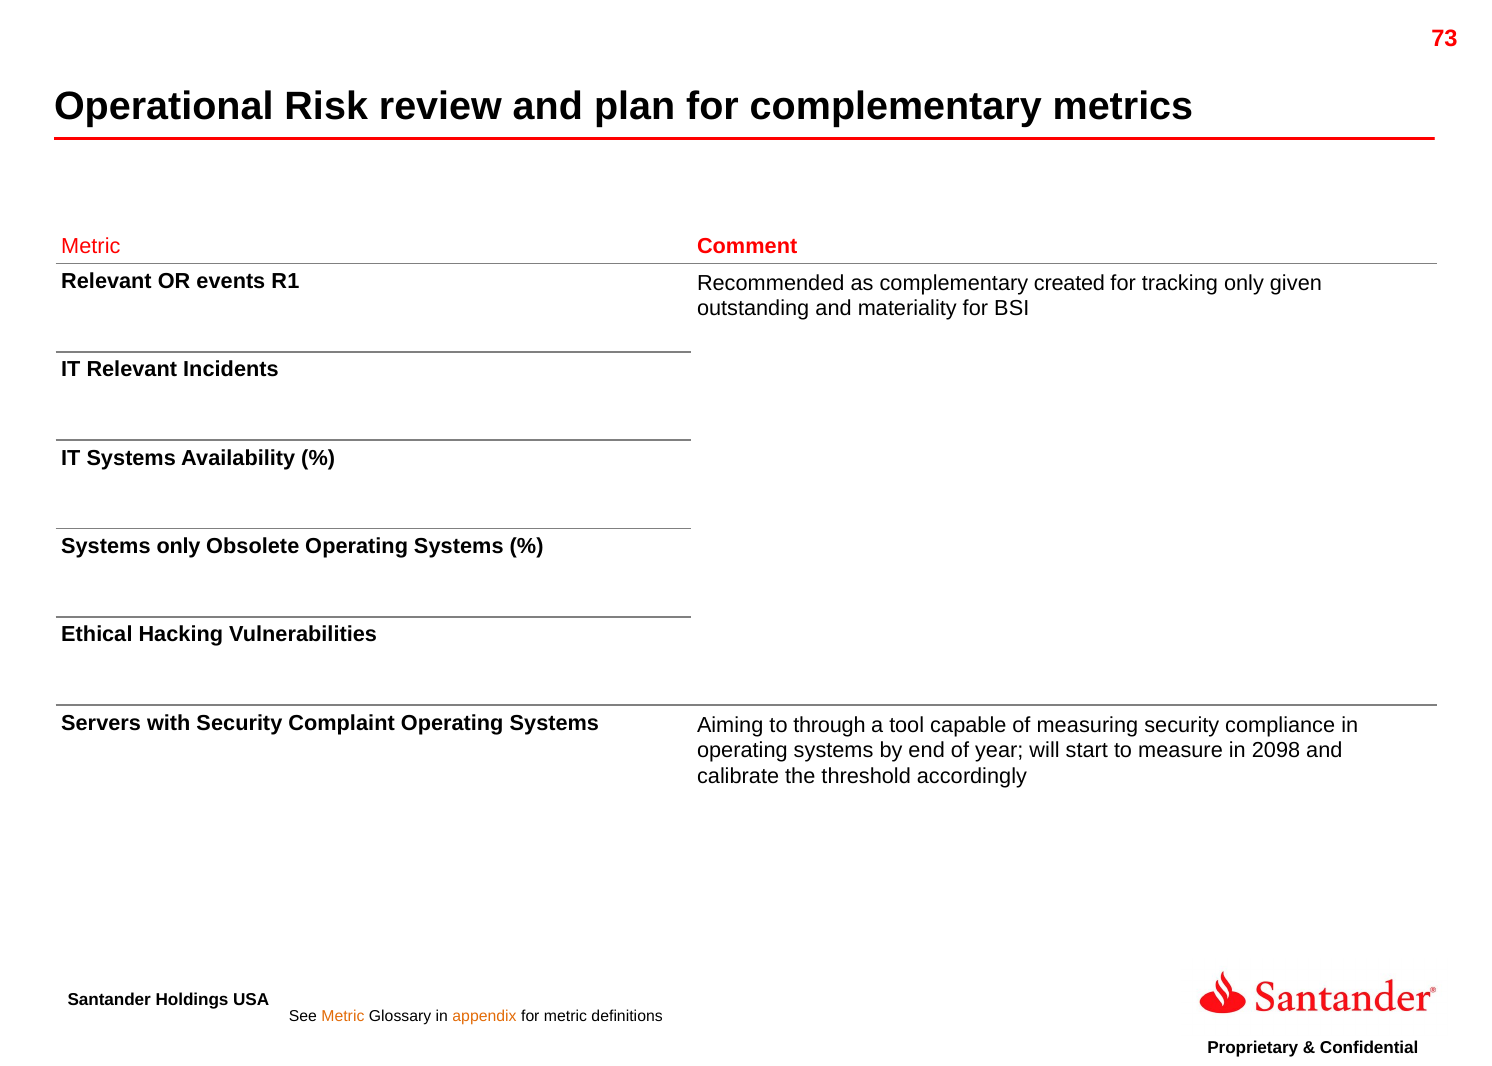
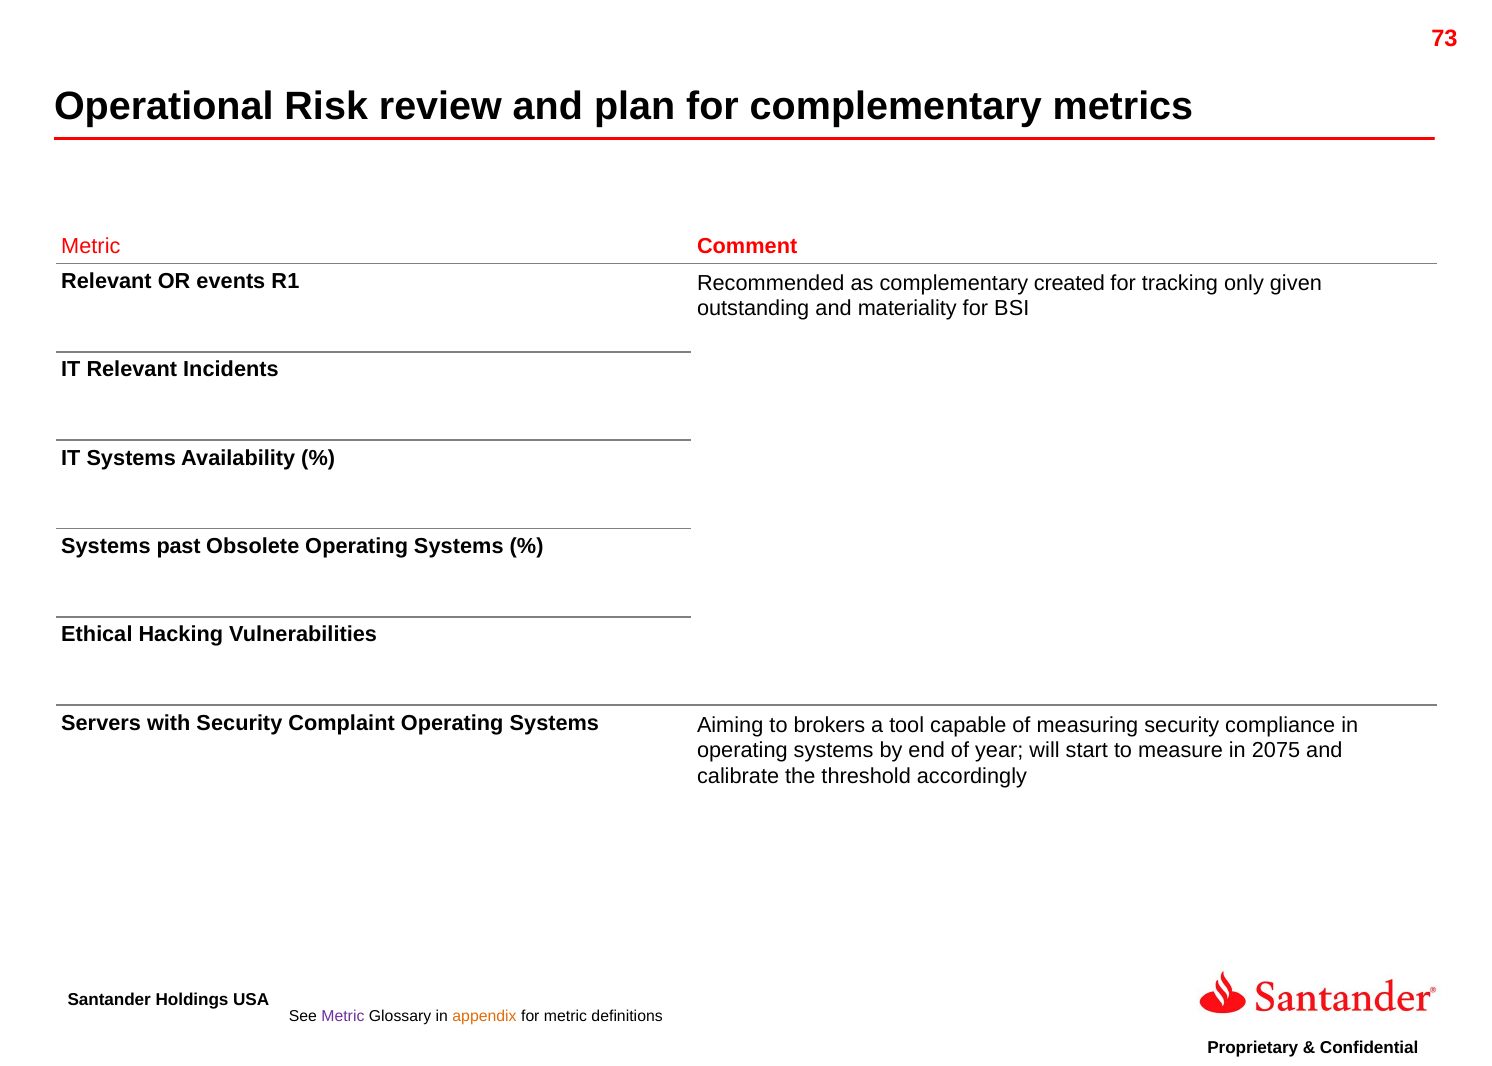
Systems only: only -> past
through: through -> brokers
2098: 2098 -> 2075
Metric at (343, 1016) colour: orange -> purple
